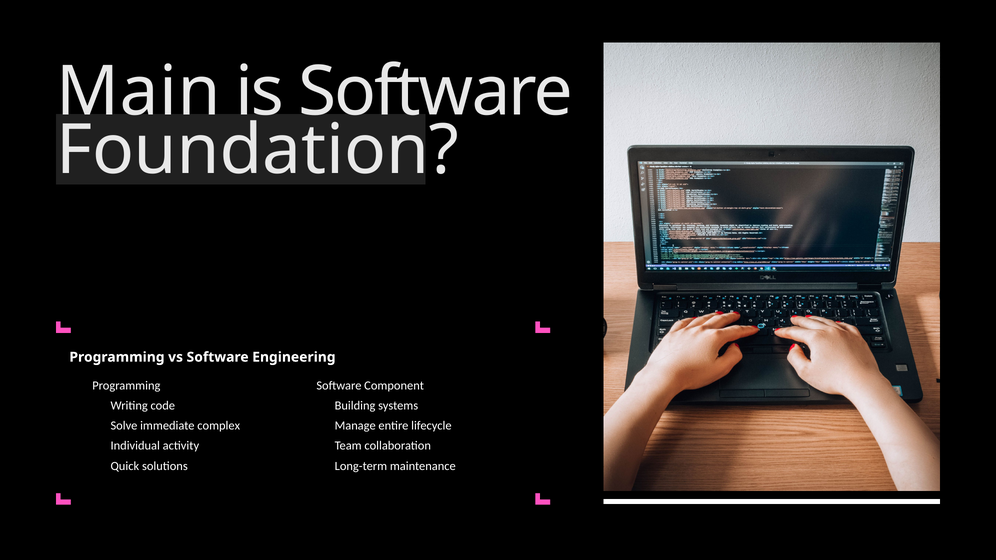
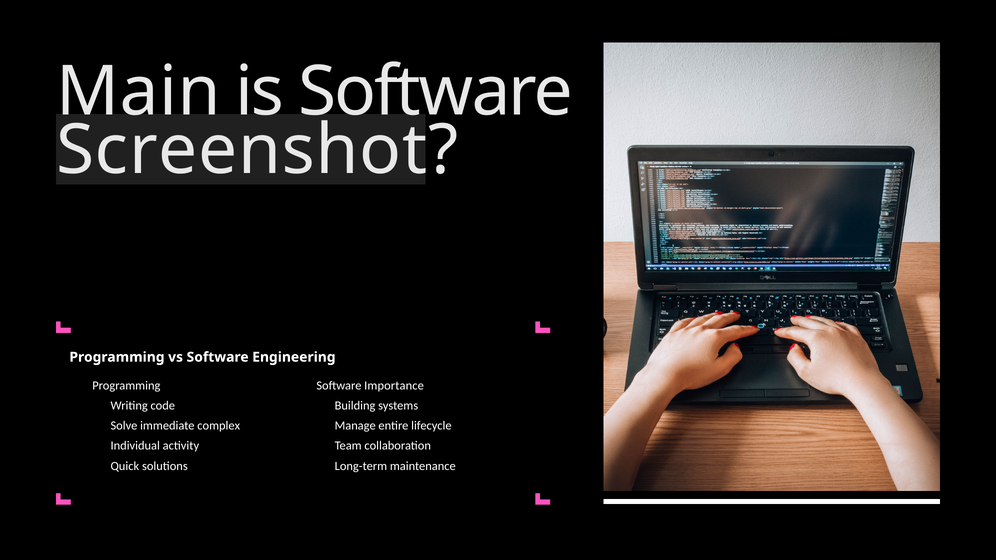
Foundation: Foundation -> Screenshot
Component: Component -> Importance
